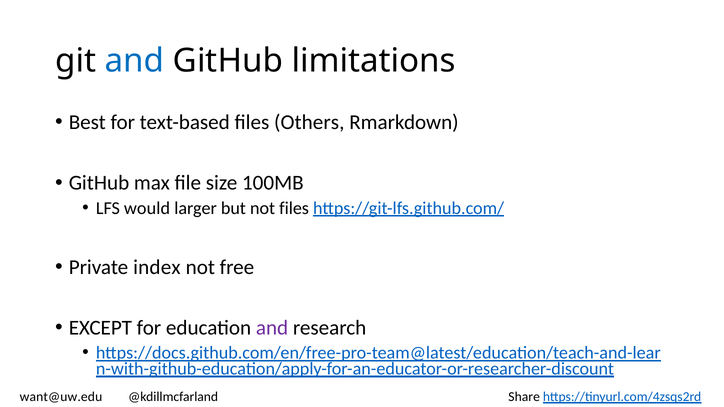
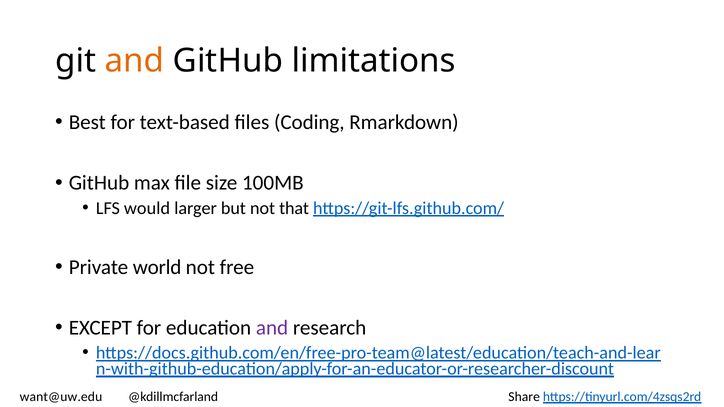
and at (134, 61) colour: blue -> orange
Others: Others -> Coding
not files: files -> that
index: index -> world
